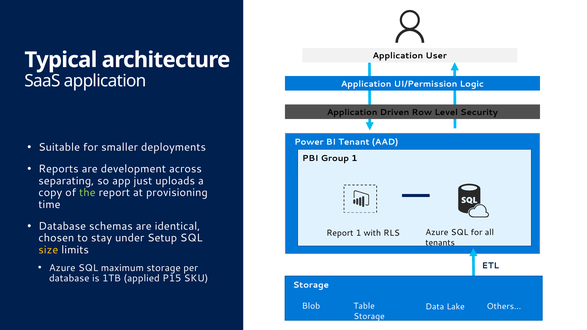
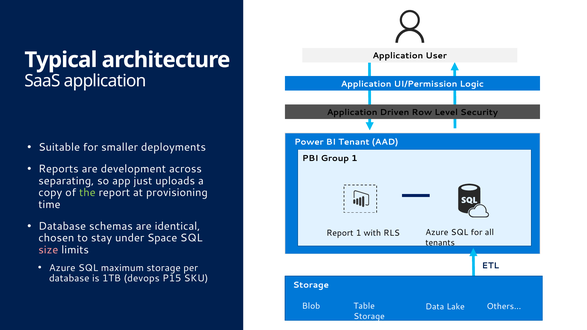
Setup: Setup -> Space
size colour: yellow -> pink
applied: applied -> devops
